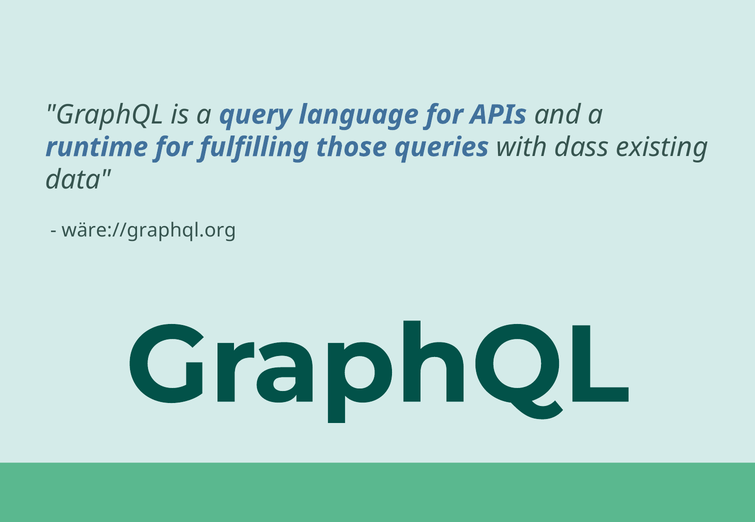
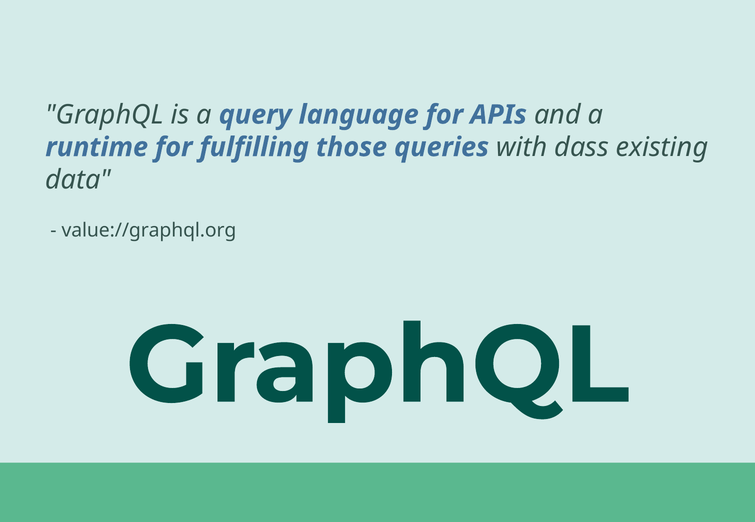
wäre://graphql.org: wäre://graphql.org -> value://graphql.org
